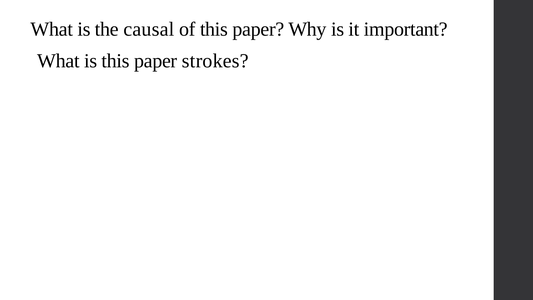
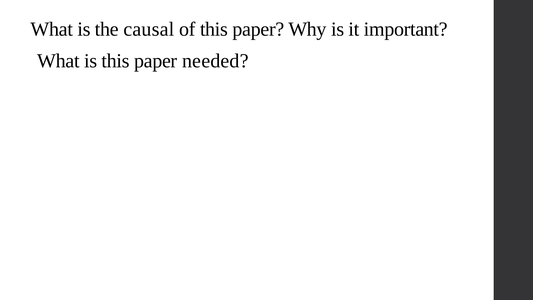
strokes: strokes -> needed
